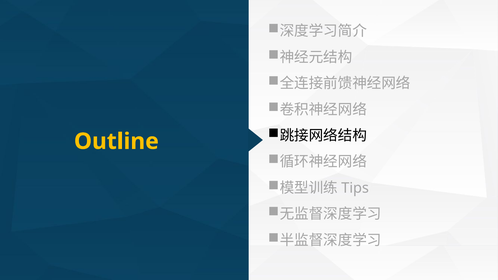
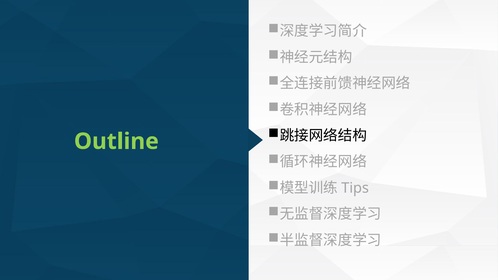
Outline colour: yellow -> light green
